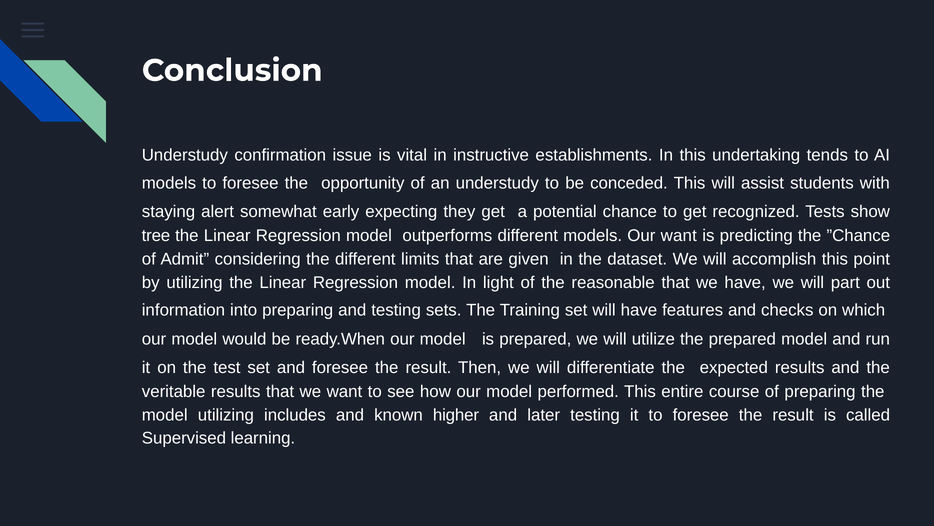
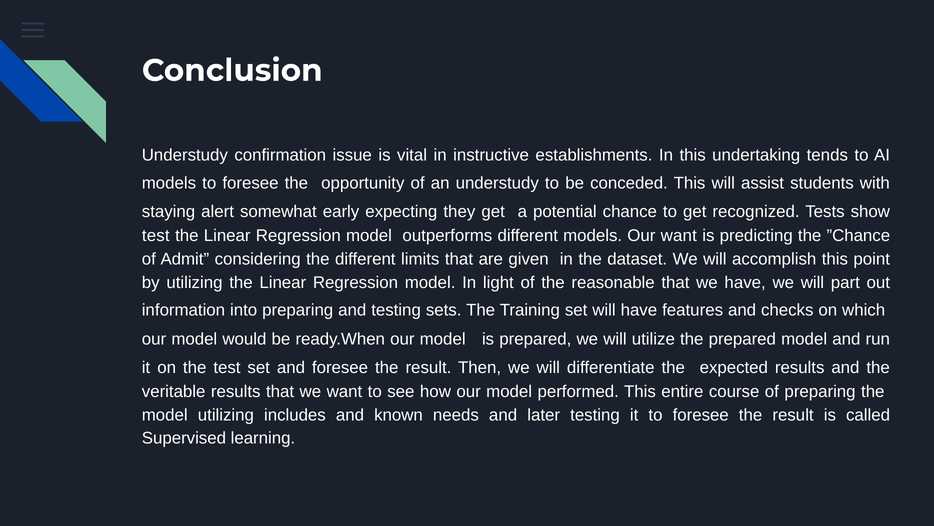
tree at (156, 236): tree -> test
higher: higher -> needs
